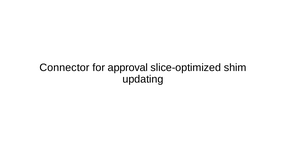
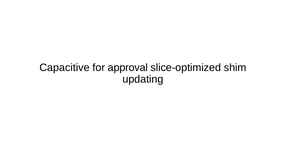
Connector: Connector -> Capacitive
